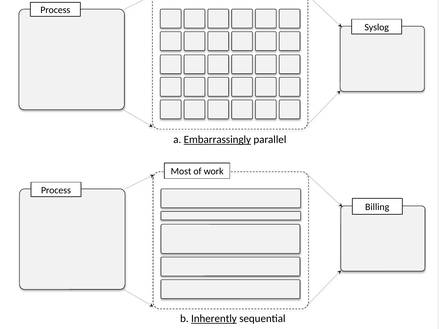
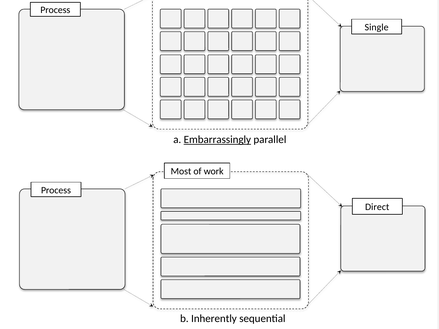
Syslog: Syslog -> Single
Billing: Billing -> Direct
Inherently underline: present -> none
